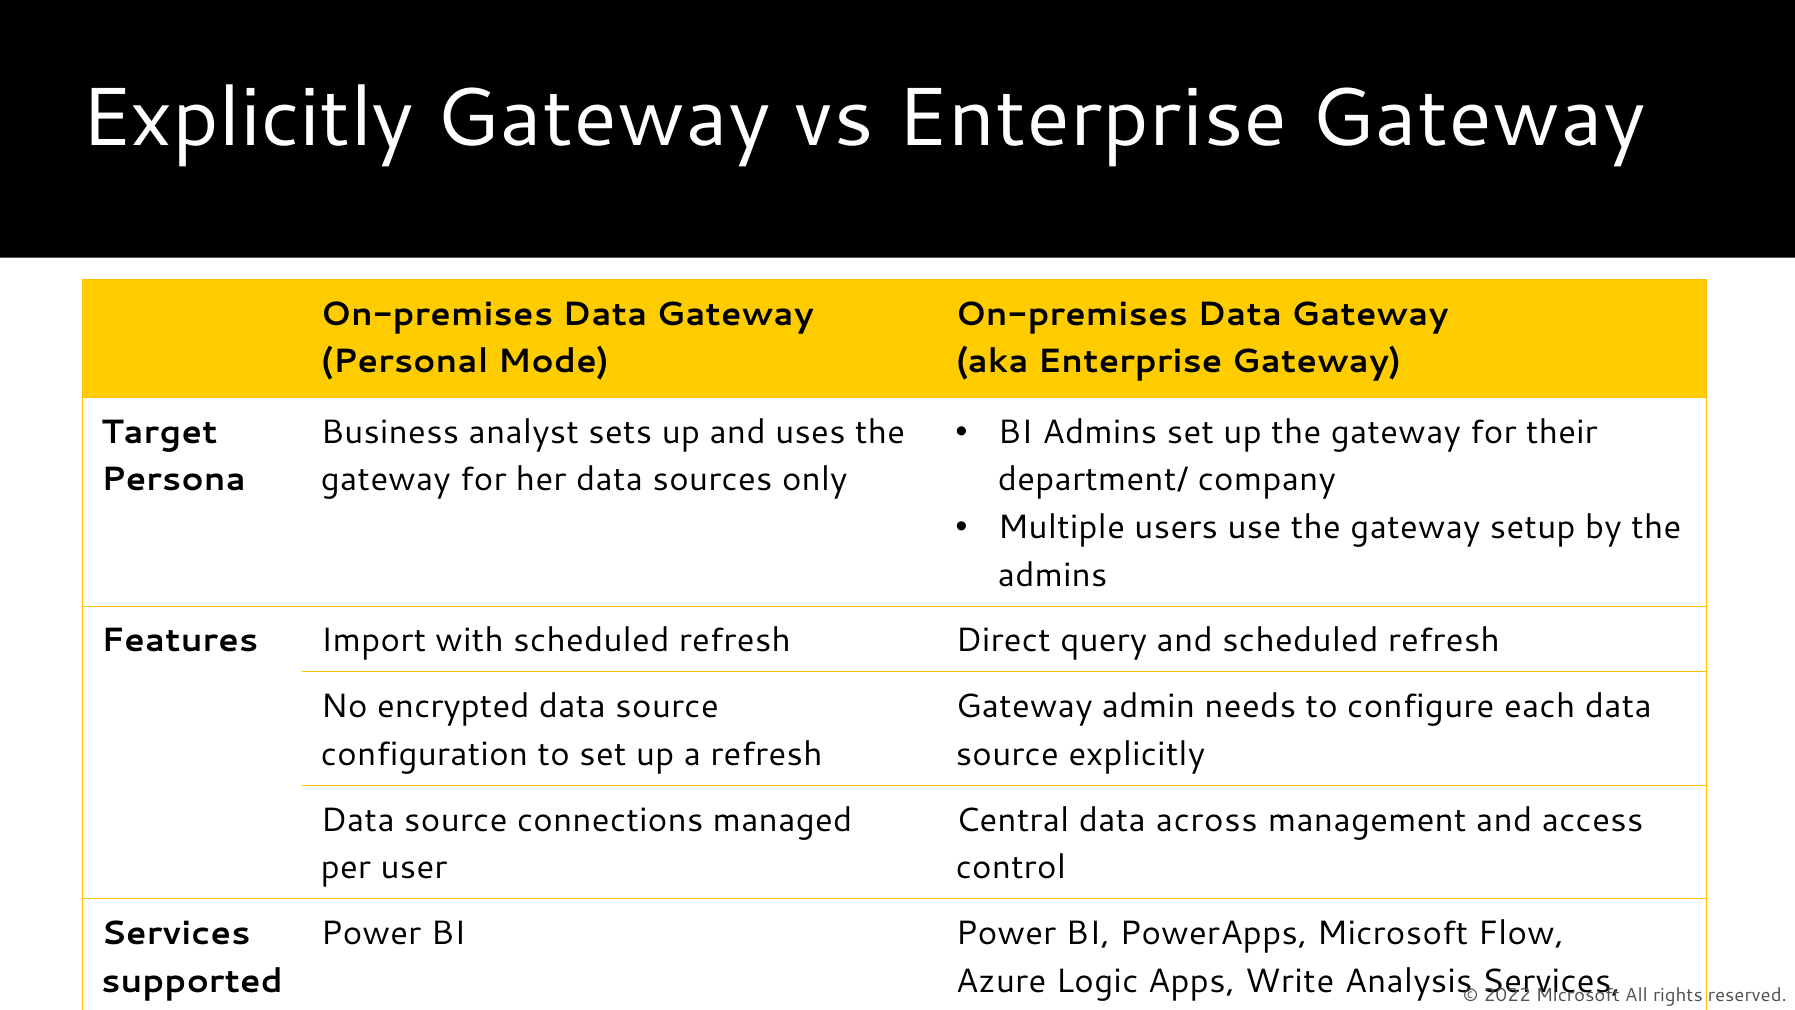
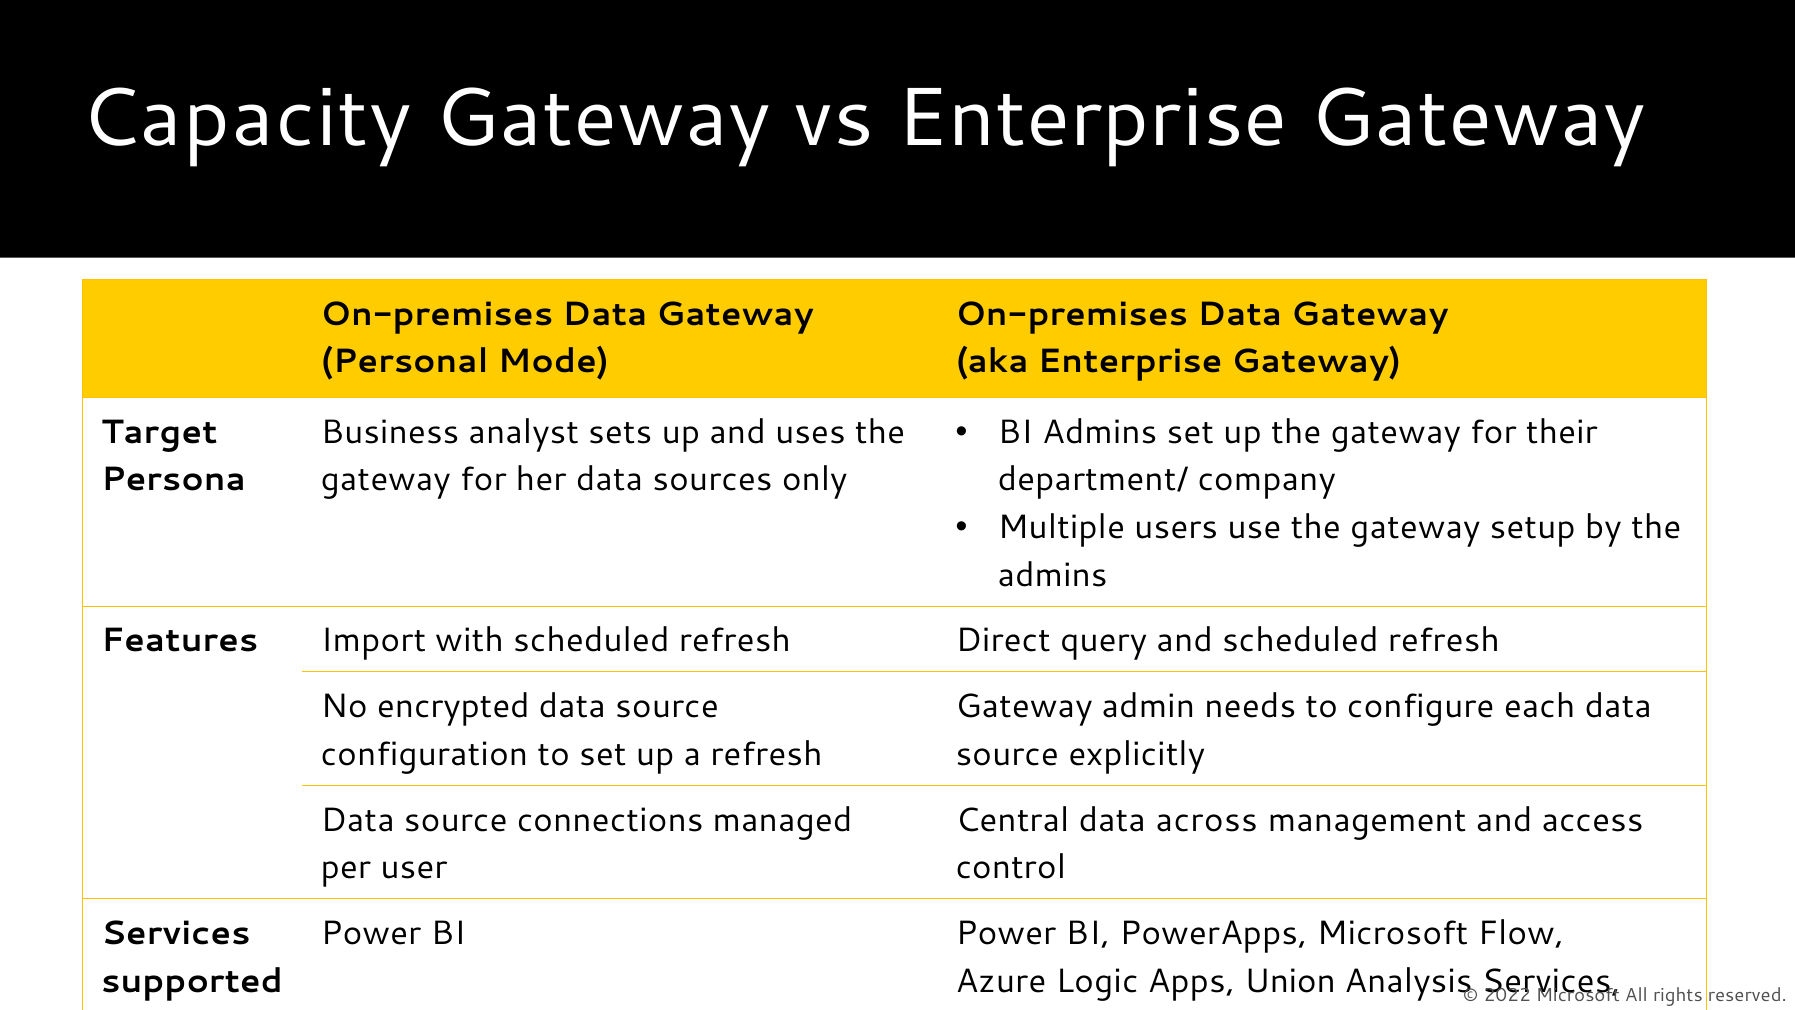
Explicitly at (247, 119): Explicitly -> Capacity
Write: Write -> Union
